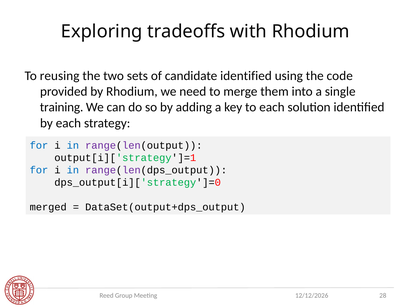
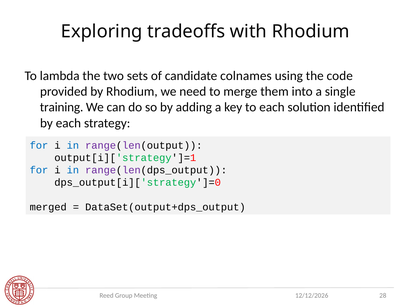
reusing: reusing -> lambda
candidate identified: identified -> colnames
